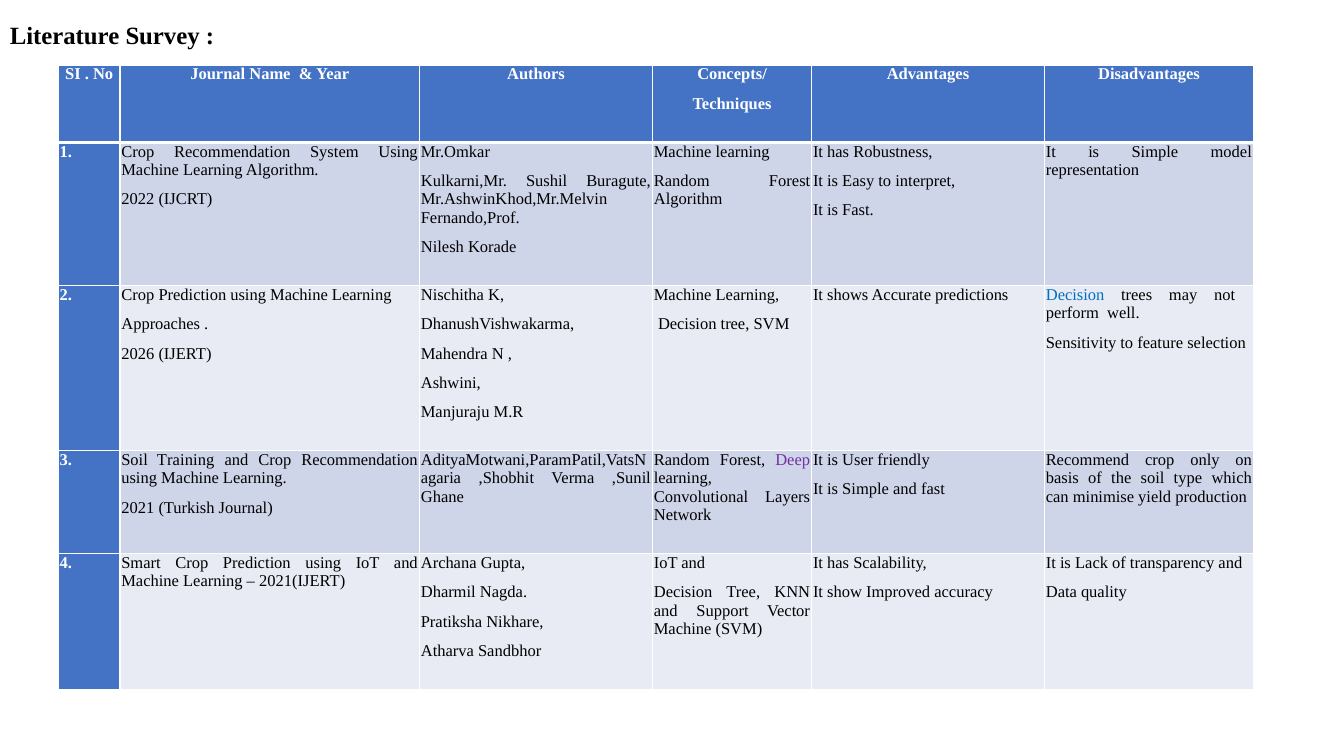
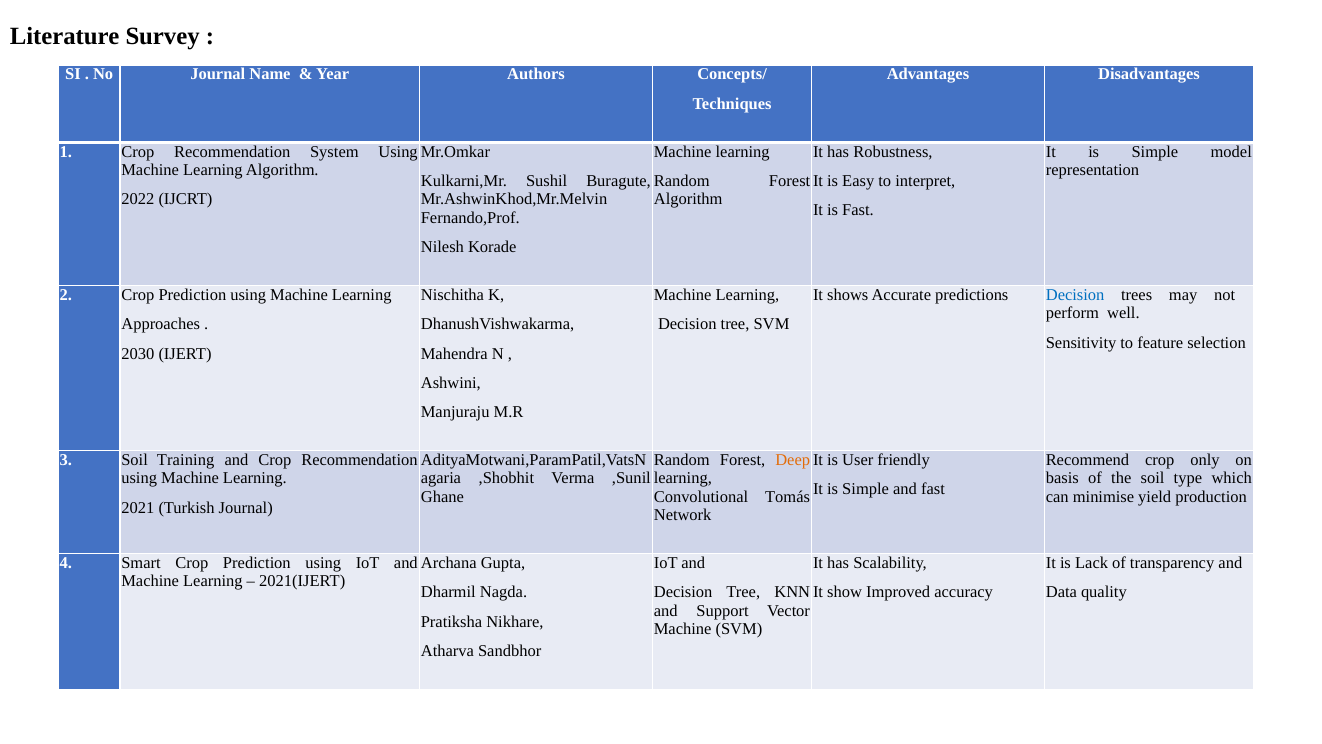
2026: 2026 -> 2030
Deep colour: purple -> orange
Layers: Layers -> Tomás
